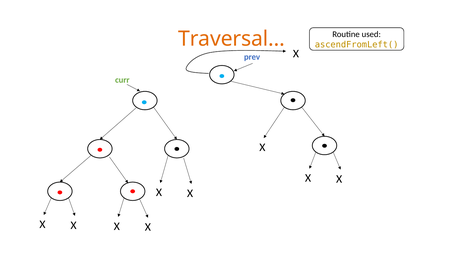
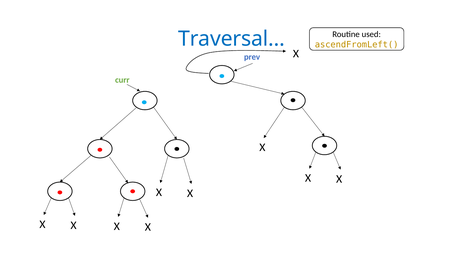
Traversal… colour: orange -> blue
